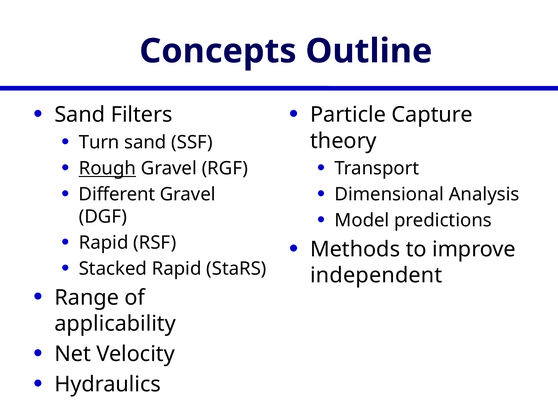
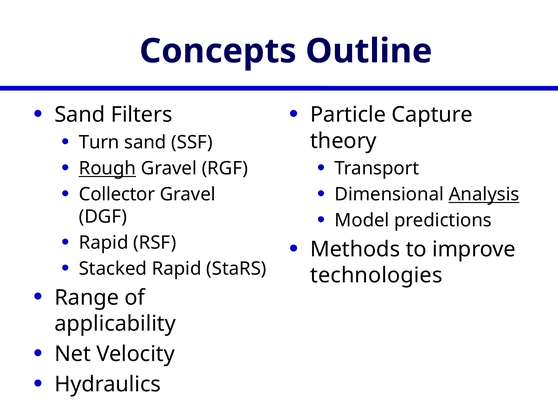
Different: Different -> Collector
Analysis underline: none -> present
independent: independent -> technologies
